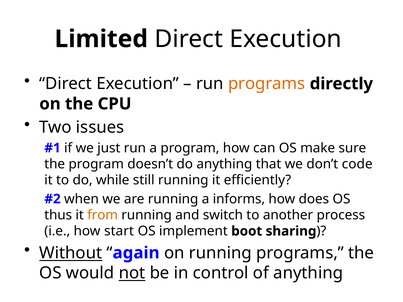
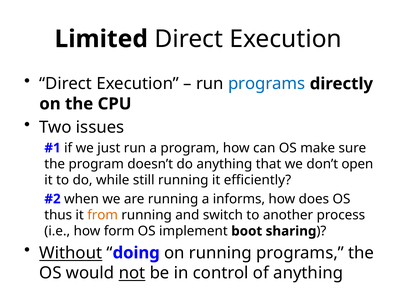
programs at (267, 84) colour: orange -> blue
code: code -> open
start: start -> form
again: again -> doing
